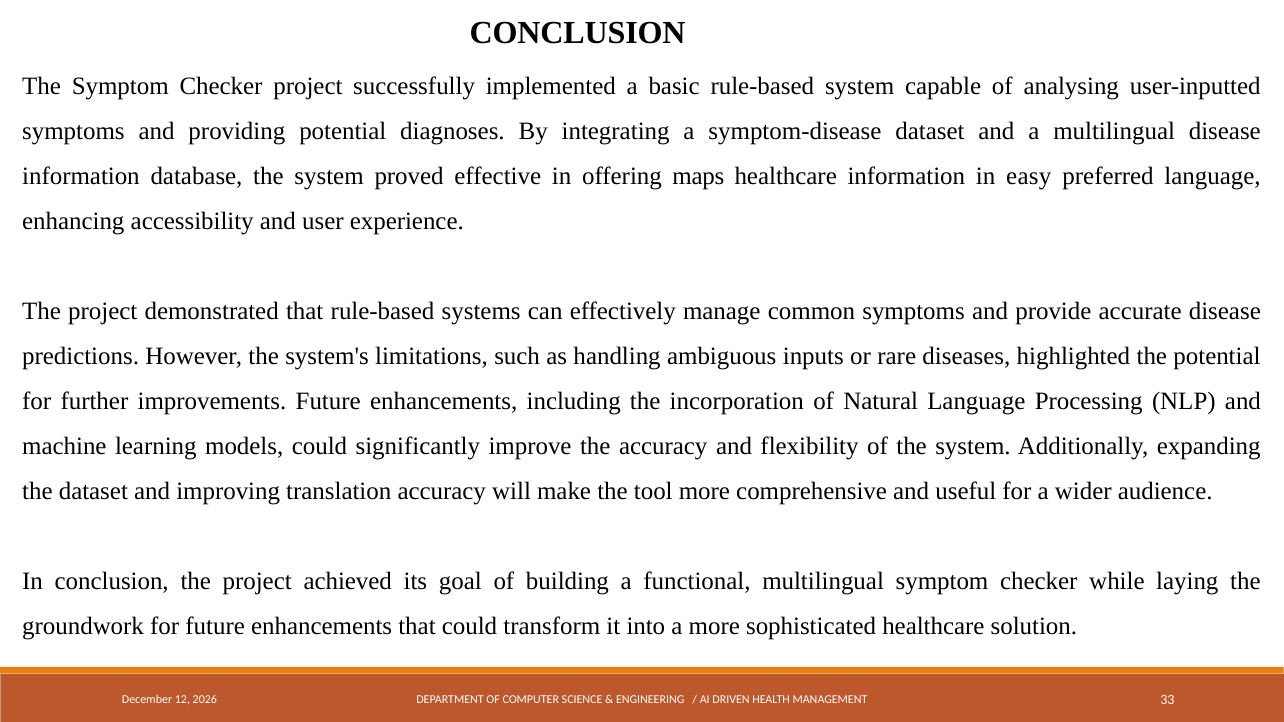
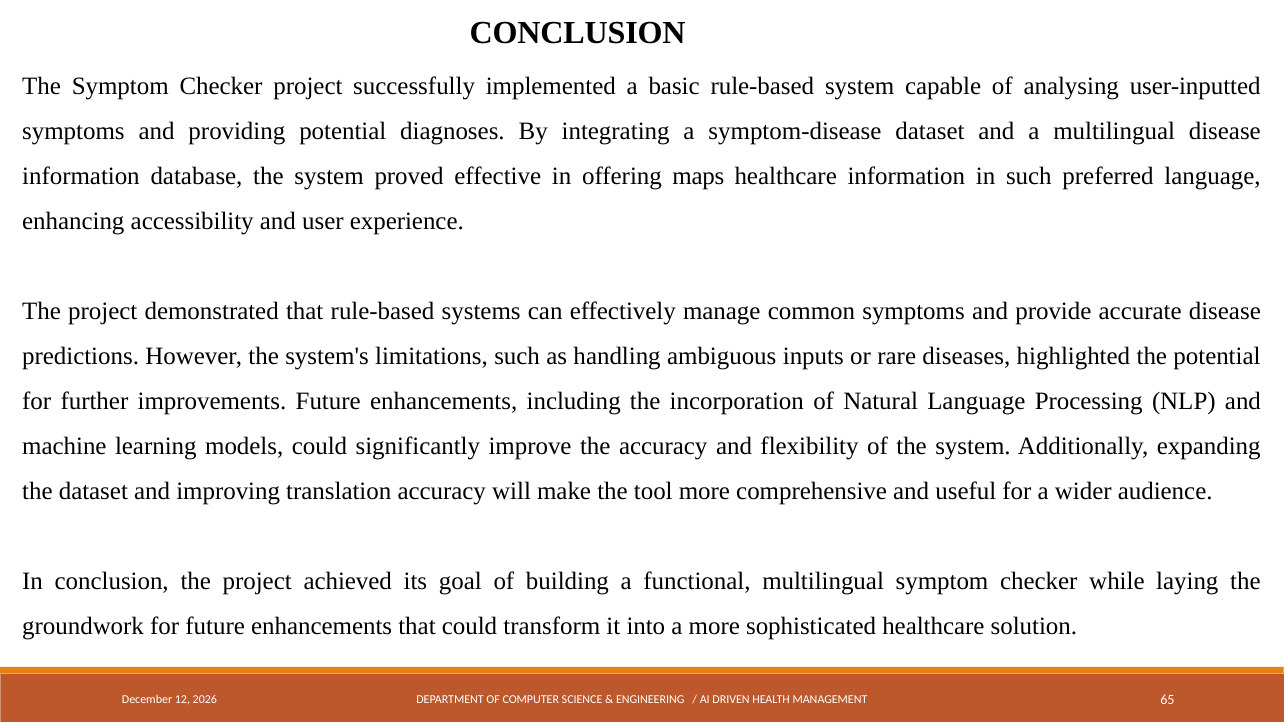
in easy: easy -> such
33: 33 -> 65
